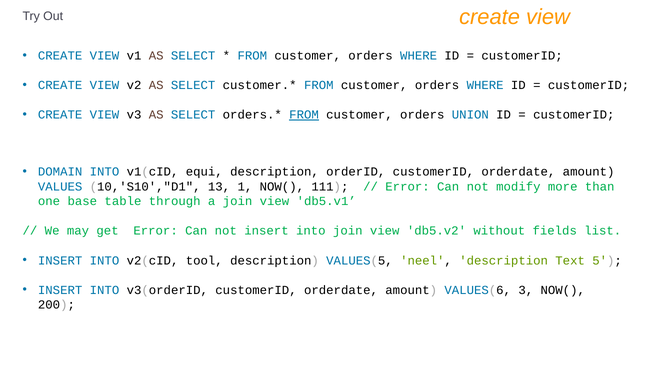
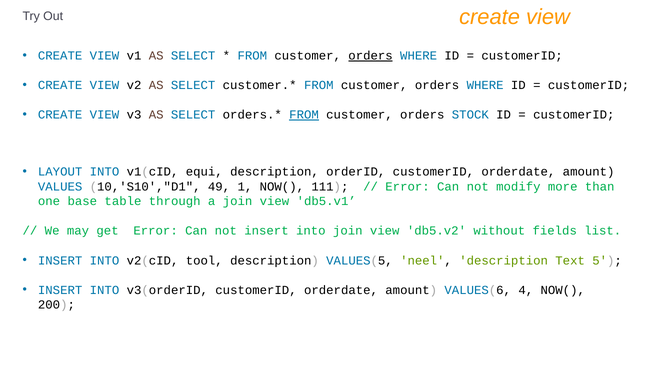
orders at (371, 56) underline: none -> present
UNION: UNION -> STOCK
DOMAIN: DOMAIN -> LAYOUT
13: 13 -> 49
3: 3 -> 4
